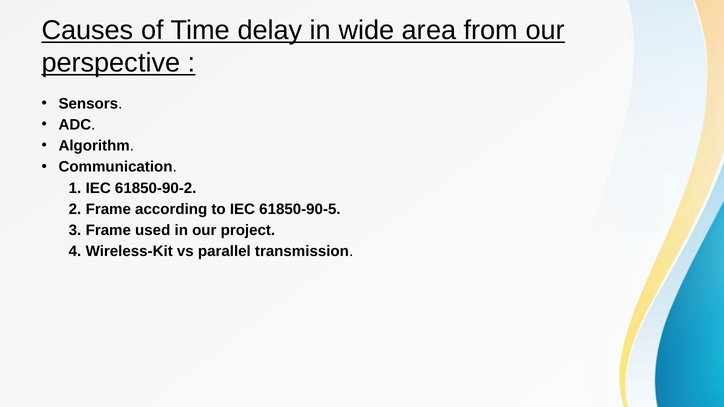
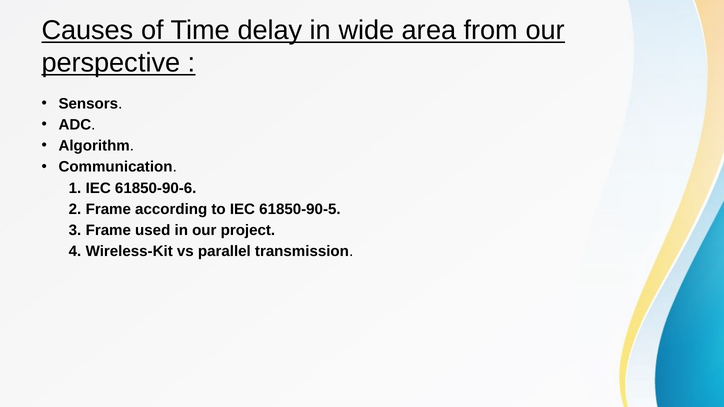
61850-90-2: 61850-90-2 -> 61850-90-6
